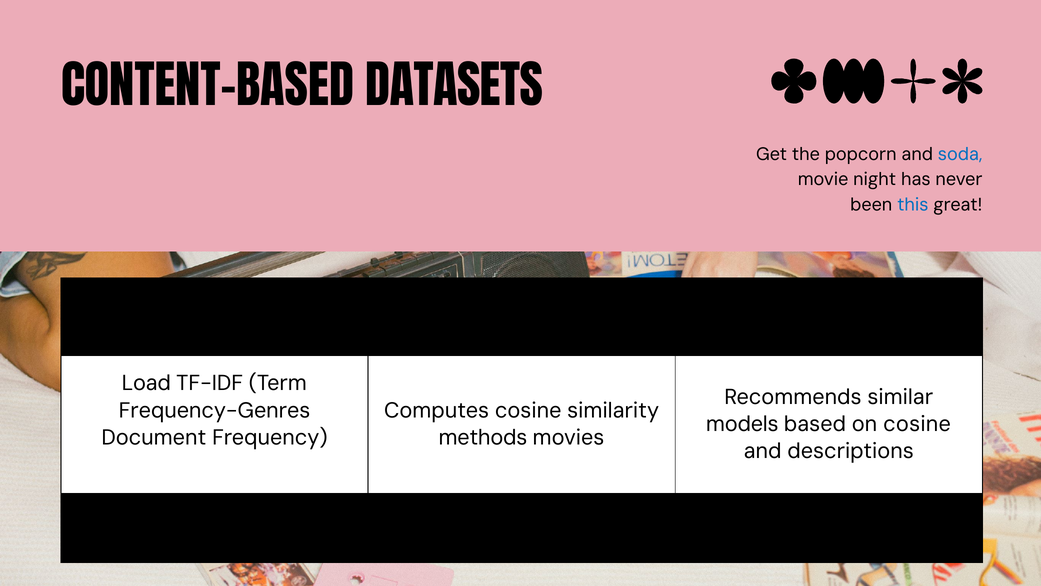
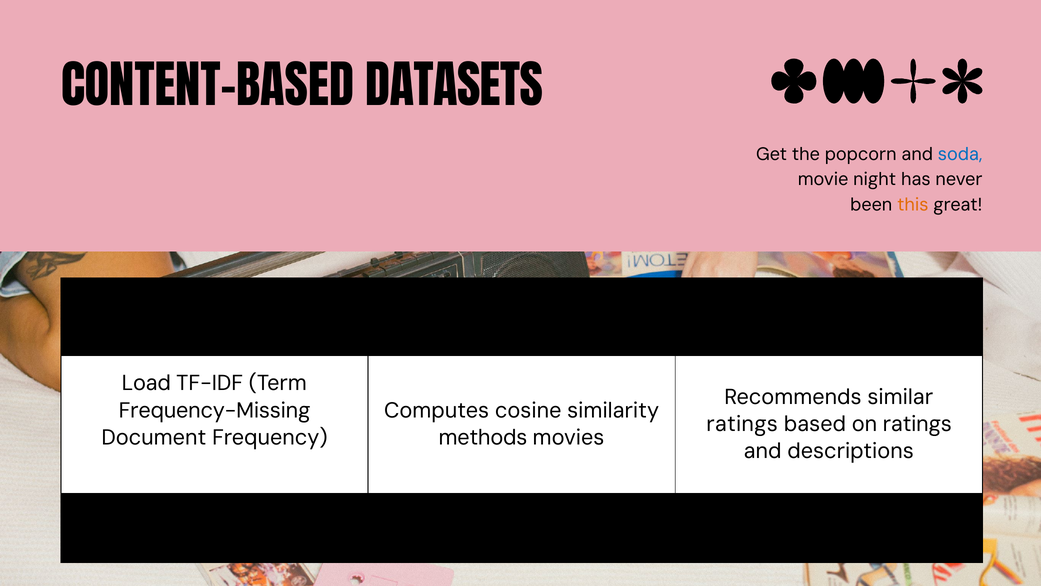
this colour: blue -> orange
Frequency-Genres: Frequency-Genres -> Frequency-Missing
models at (742, 424): models -> ratings
on cosine: cosine -> ratings
